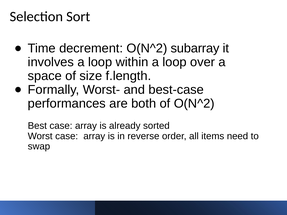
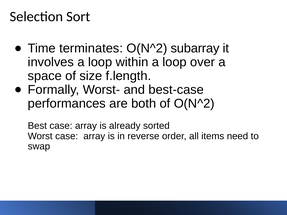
decrement: decrement -> terminates
